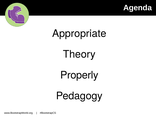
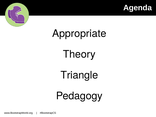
Properly: Properly -> Triangle
